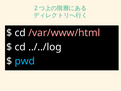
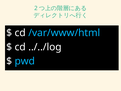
/var/www/html colour: pink -> light blue
